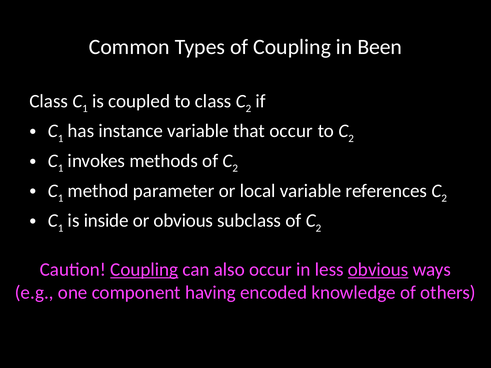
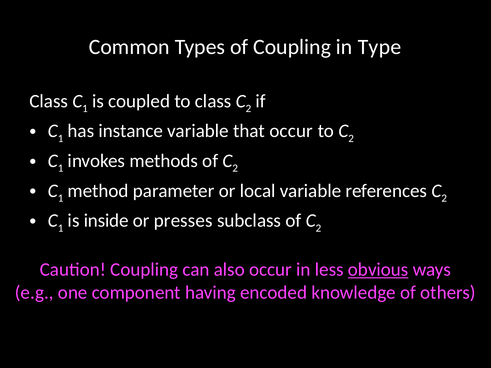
Been: Been -> Type
or obvious: obvious -> presses
Coupling at (144, 270) underline: present -> none
